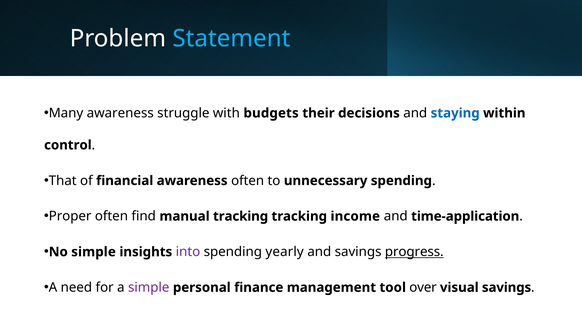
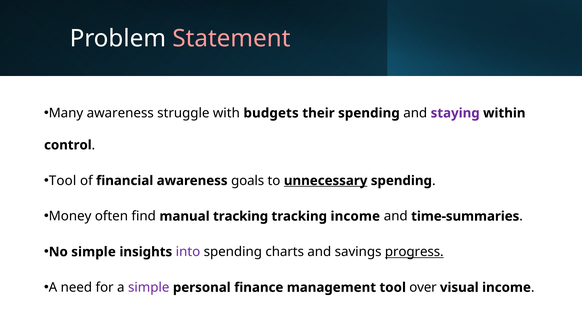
Statement colour: light blue -> pink
their decisions: decisions -> spending
staying colour: blue -> purple
That at (63, 181): That -> Tool
awareness often: often -> goals
unnecessary underline: none -> present
Proper: Proper -> Money
time-application: time-application -> time-summaries
yearly: yearly -> charts
visual savings: savings -> income
